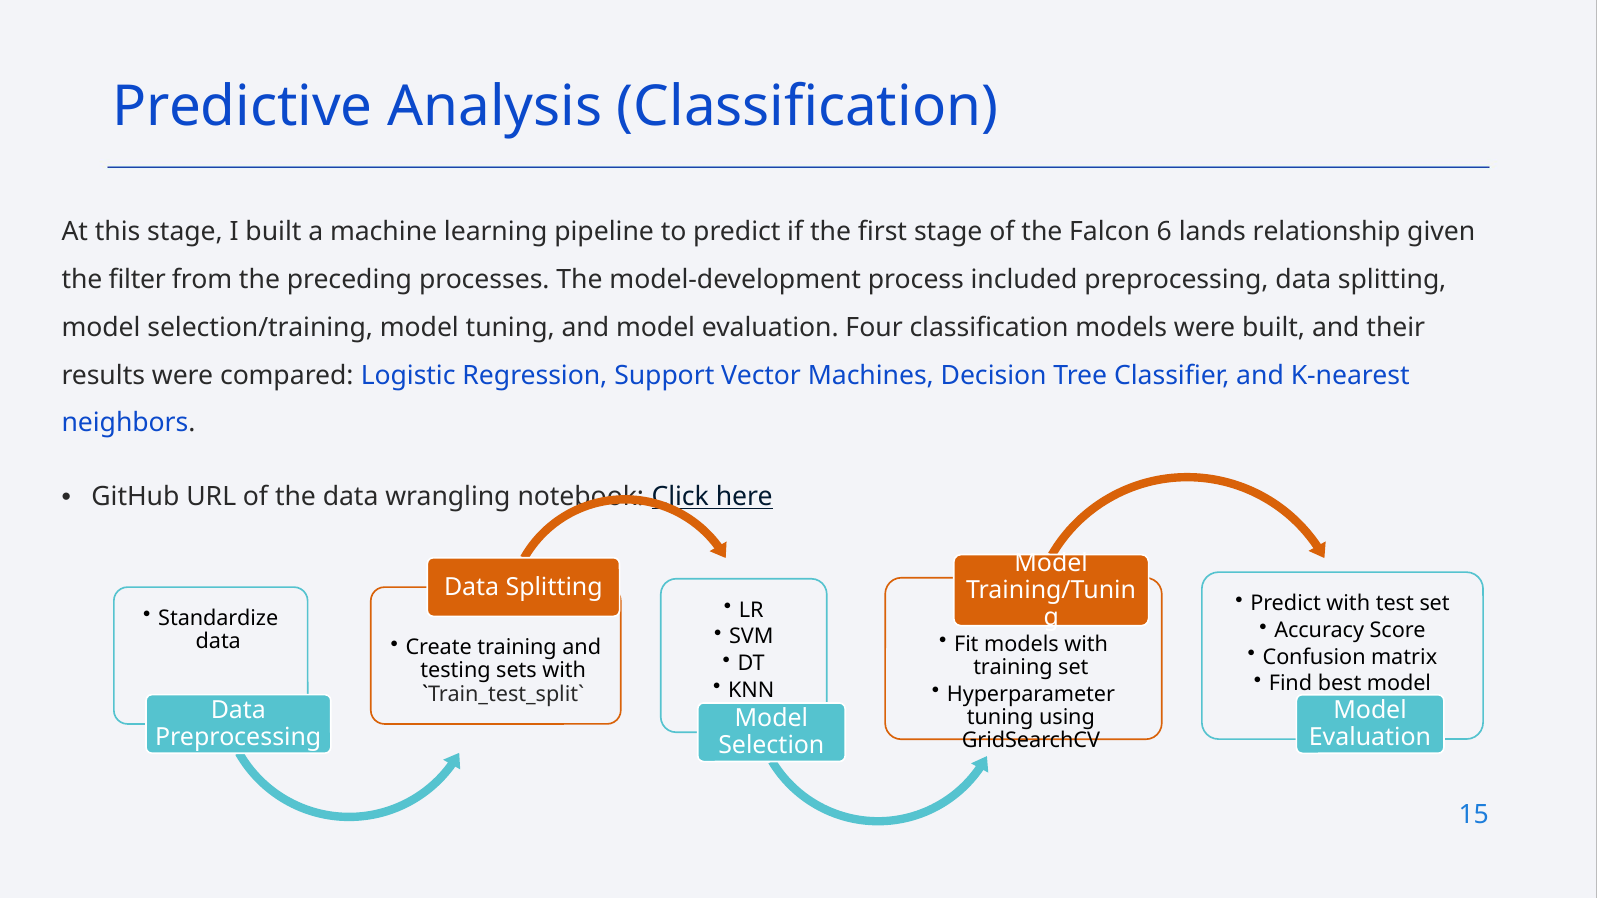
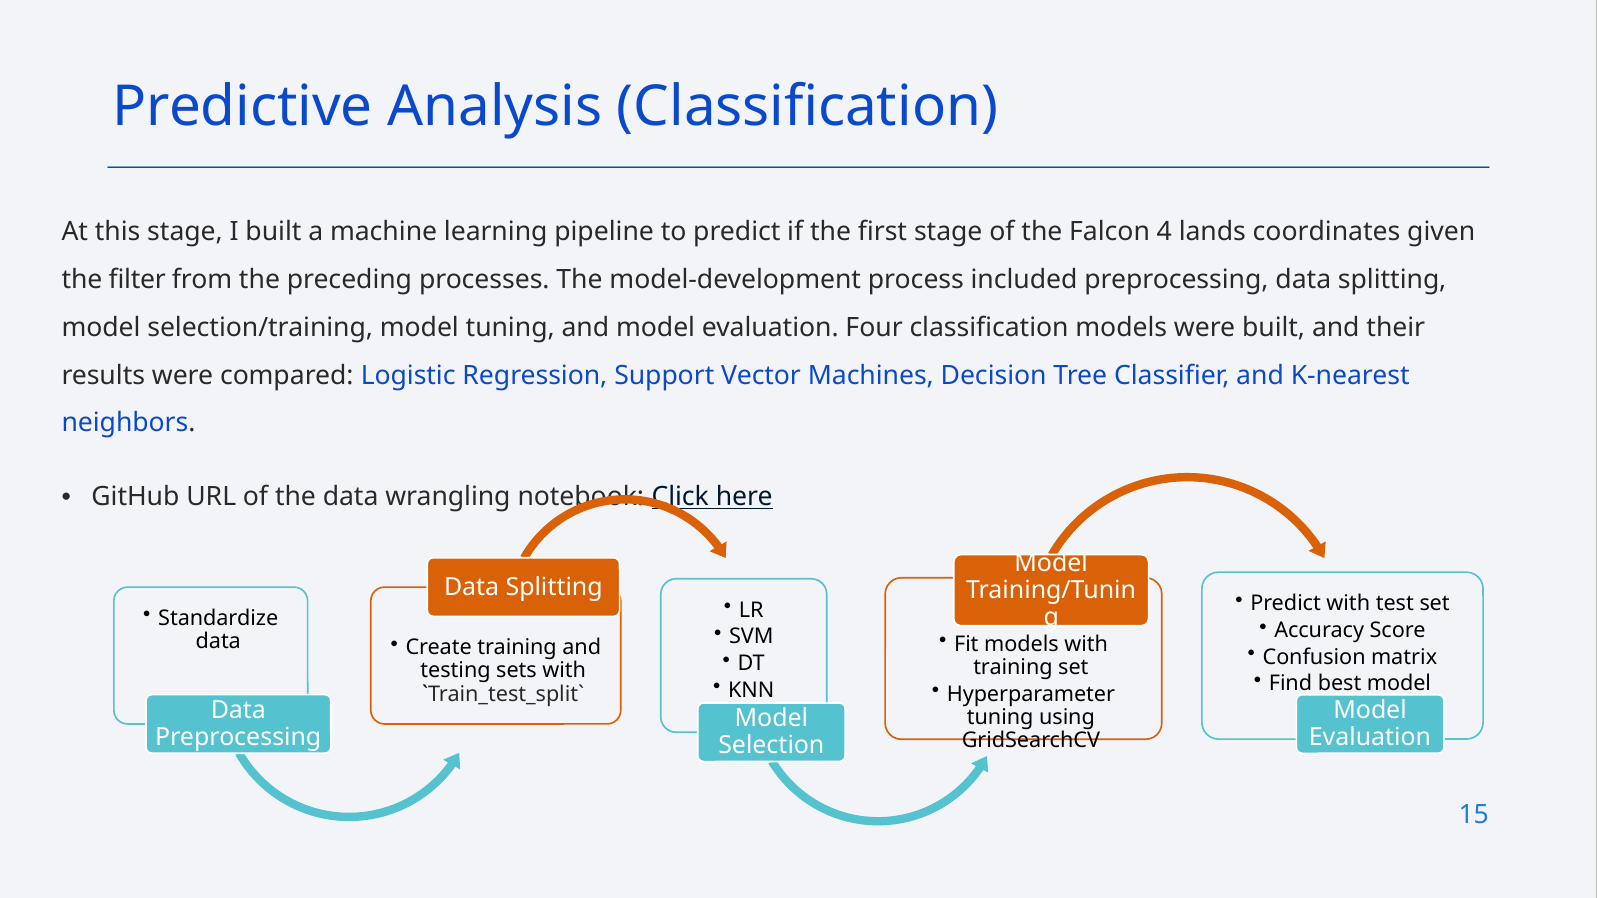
6: 6 -> 4
relationship: relationship -> coordinates
